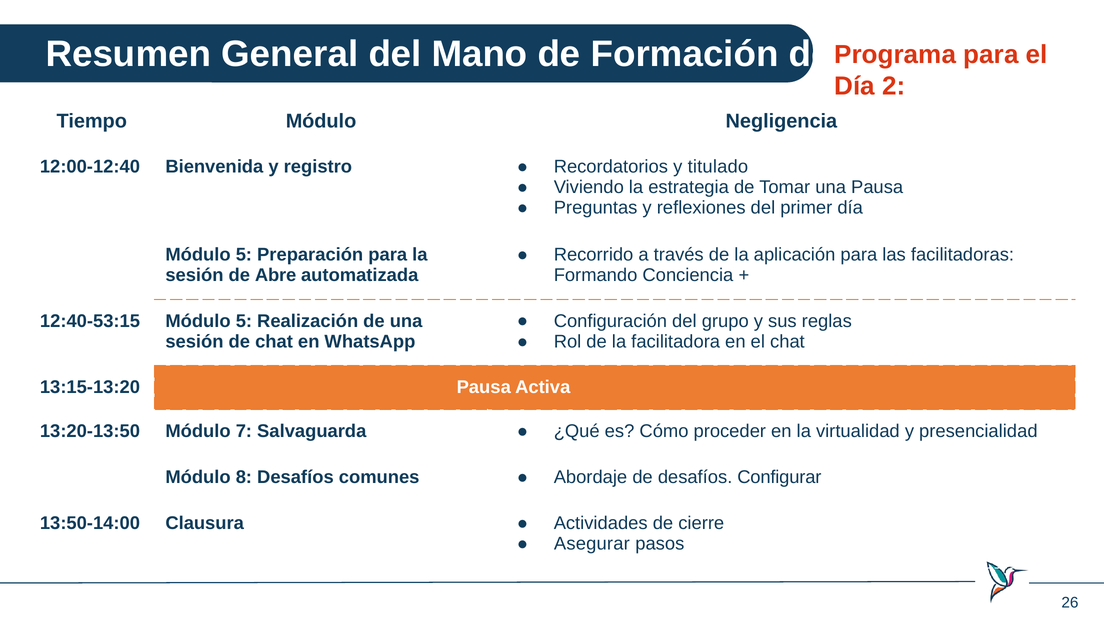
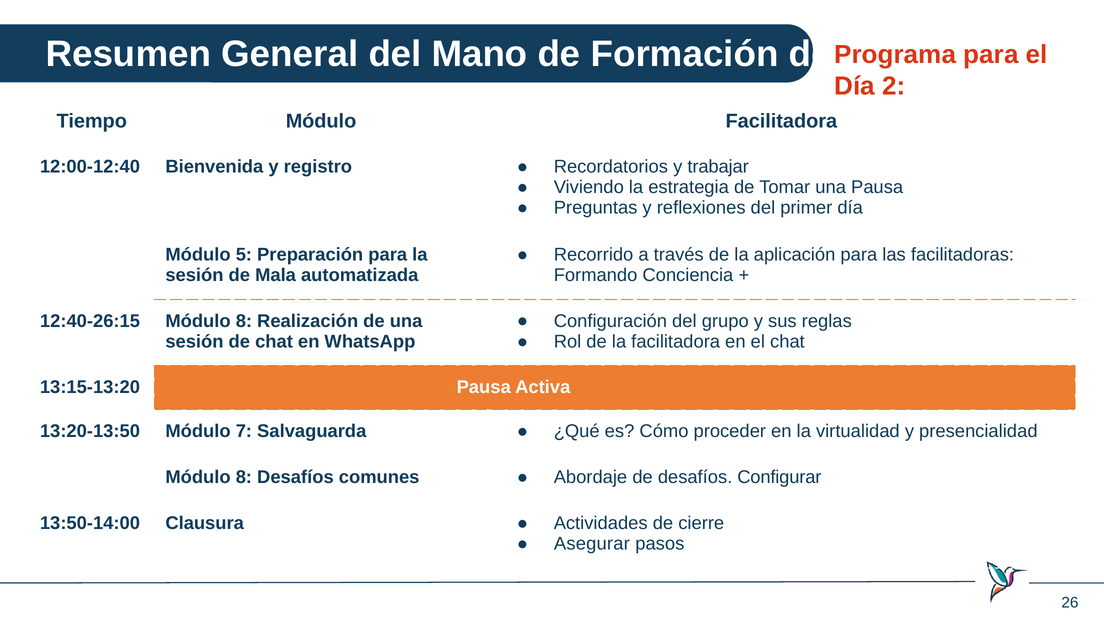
Módulo Negligencia: Negligencia -> Facilitadora
titulado: titulado -> trabajar
Abre: Abre -> Mala
12:40-53:15: 12:40-53:15 -> 12:40-26:15
5 at (244, 321): 5 -> 8
